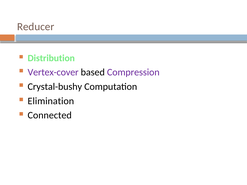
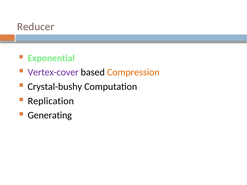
Distribution: Distribution -> Exponential
Compression colour: purple -> orange
Elimination: Elimination -> Replication
Connected: Connected -> Generating
